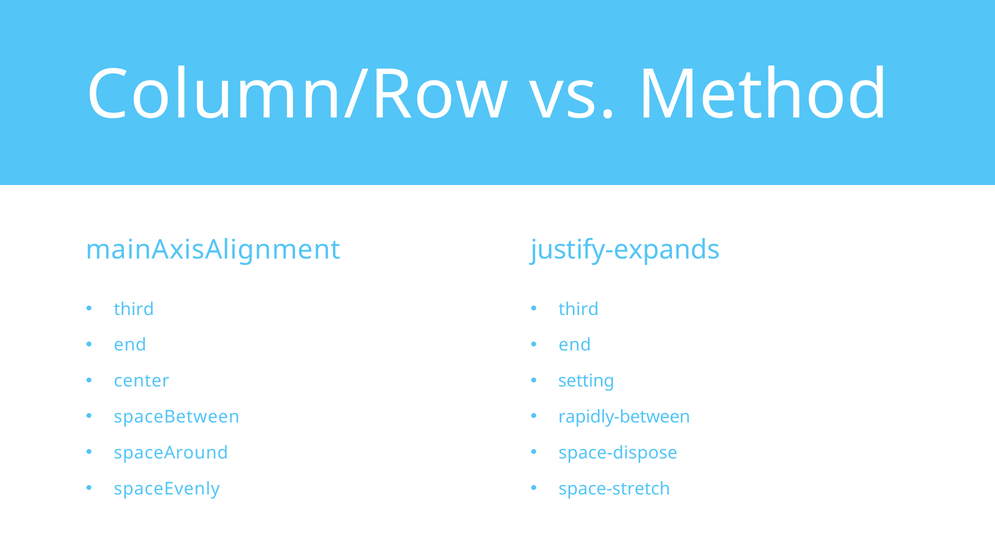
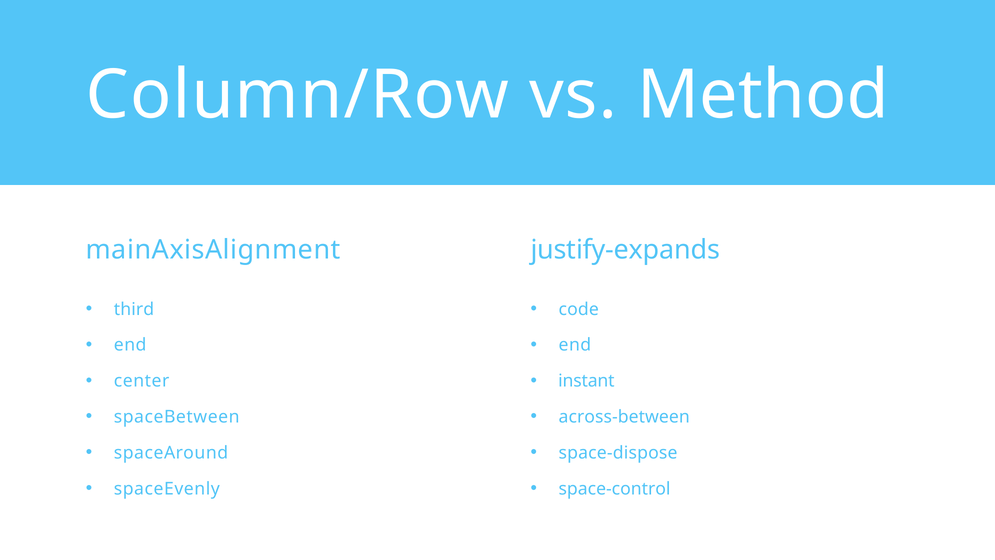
third at (579, 309): third -> code
setting: setting -> instant
rapidly-between: rapidly-between -> across-between
space-stretch: space-stretch -> space-control
